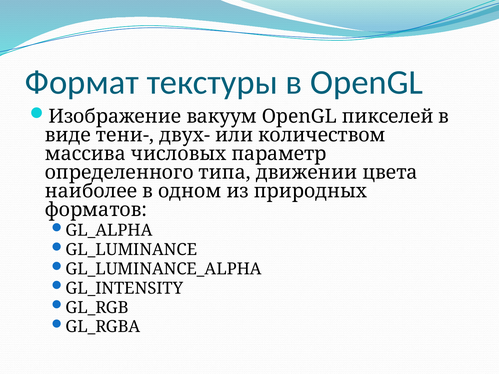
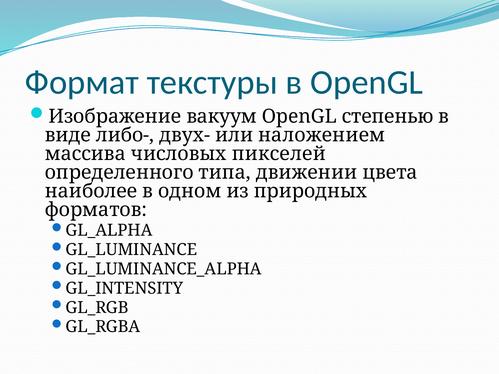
пикселей: пикселей -> степенью
тени-: тени- -> либо-
количеством: количеством -> наложением
параметр: параметр -> пикселей
